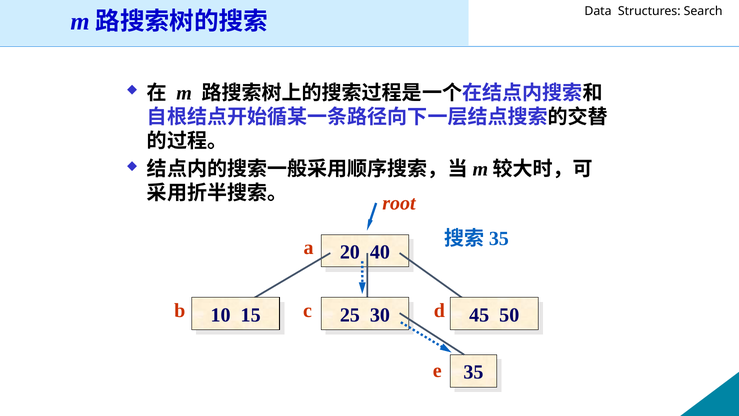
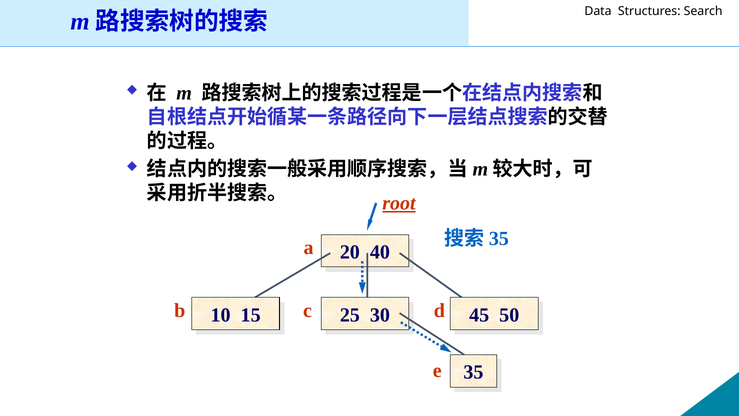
root underline: none -> present
